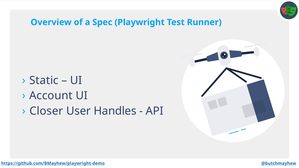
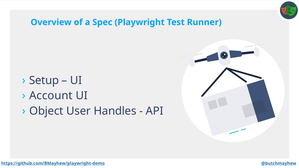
Static: Static -> Setup
Closer: Closer -> Object
